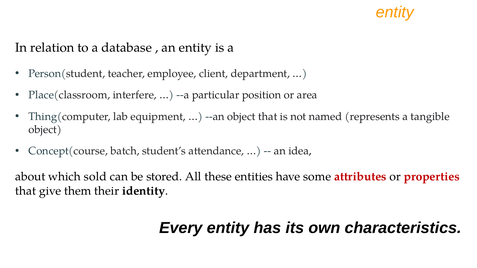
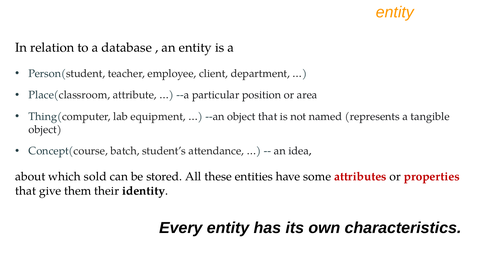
interfere: interfere -> attribute
